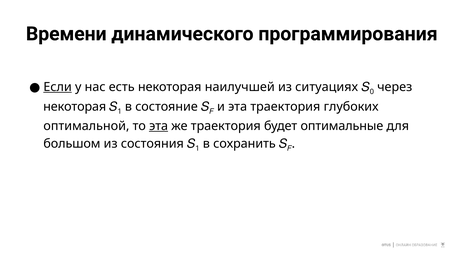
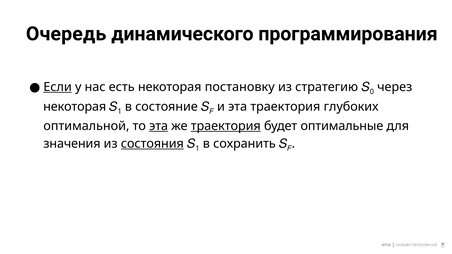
Времени: Времени -> Очередь
наилучшей: наилучшей -> постановку
ситуациях: ситуациях -> стратегию
траектория at (226, 126) underline: none -> present
большом: большом -> значения
состояния underline: none -> present
